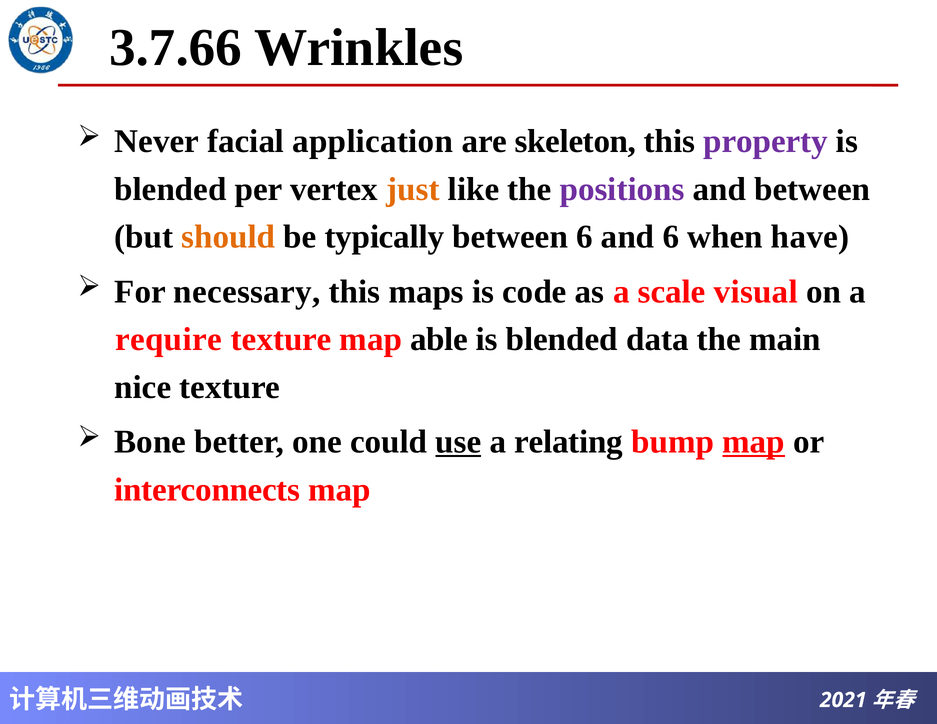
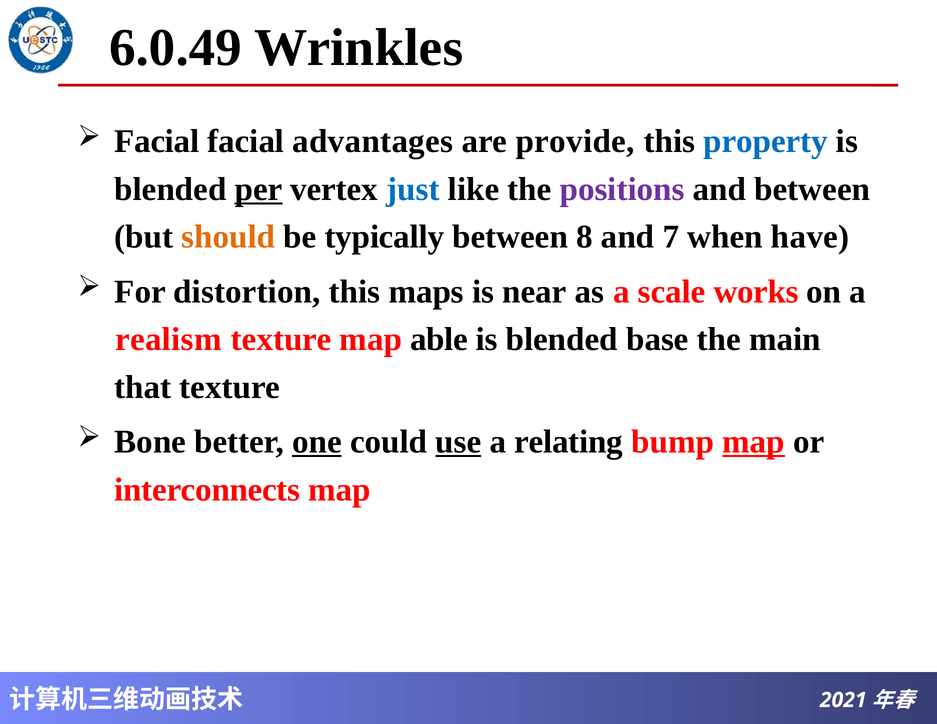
3.7.66: 3.7.66 -> 6.0.49
Never at (157, 141): Never -> Facial
application: application -> advantages
skeleton: skeleton -> provide
property colour: purple -> blue
per underline: none -> present
just colour: orange -> blue
between 6: 6 -> 8
and 6: 6 -> 7
necessary: necessary -> distortion
code: code -> near
visual: visual -> works
require: require -> realism
data: data -> base
nice: nice -> that
one underline: none -> present
